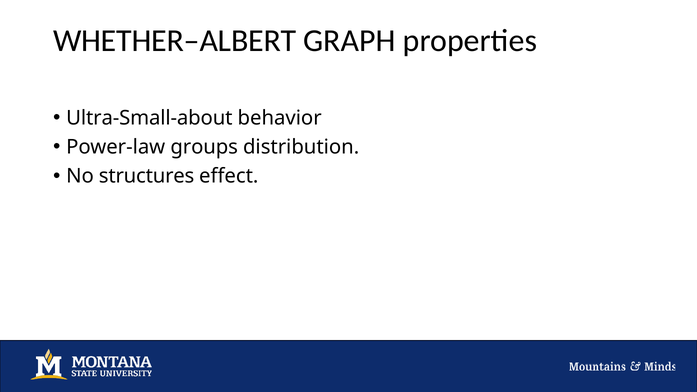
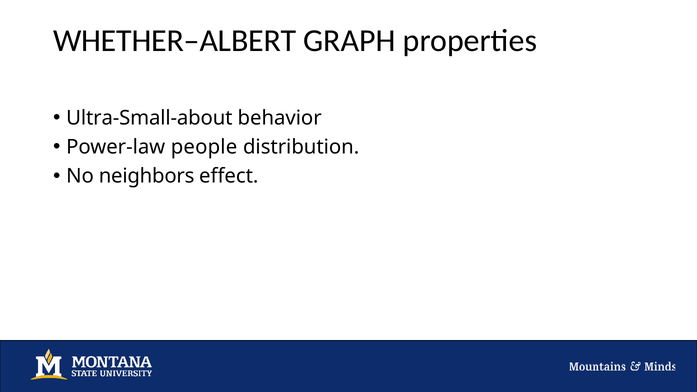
groups: groups -> people
structures: structures -> neighbors
